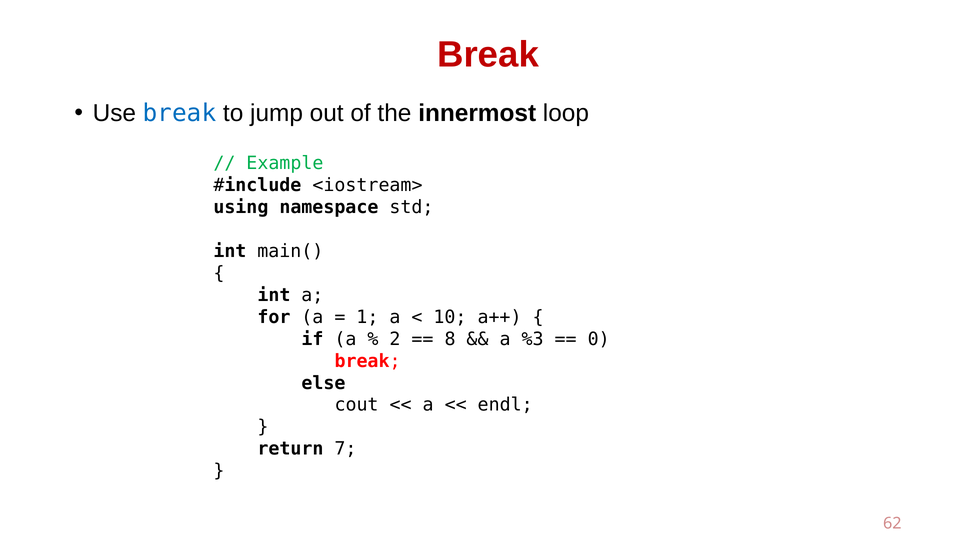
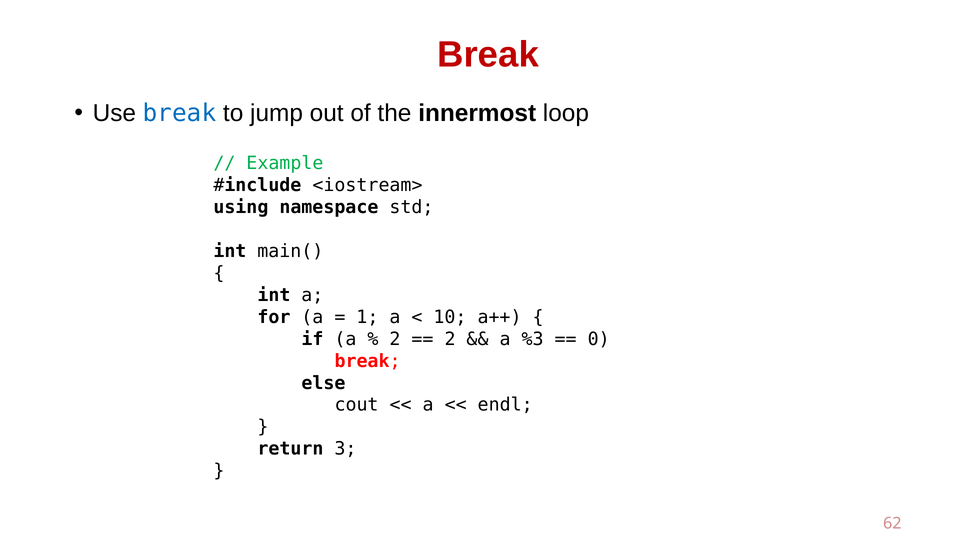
8 at (450, 339): 8 -> 2
7: 7 -> 3
